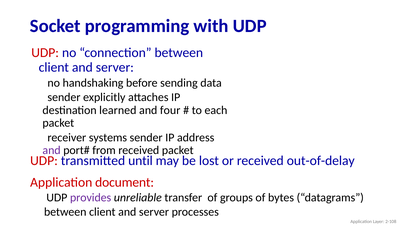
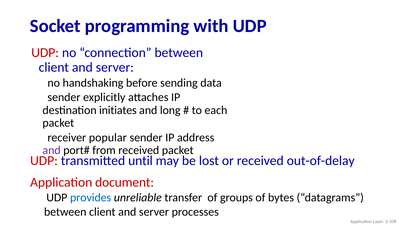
learned: learned -> initiates
four: four -> long
systems: systems -> popular
provides colour: purple -> blue
